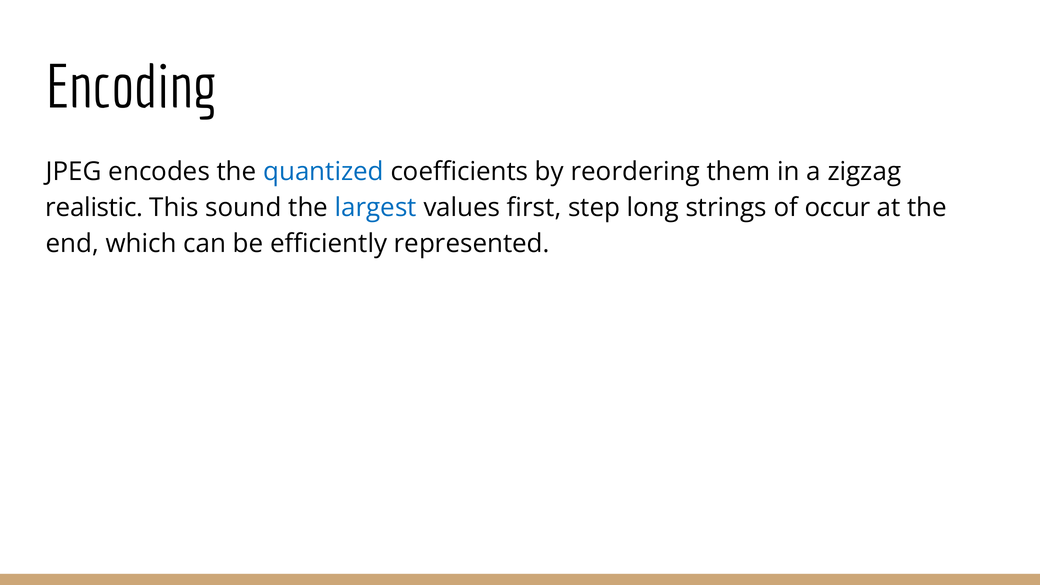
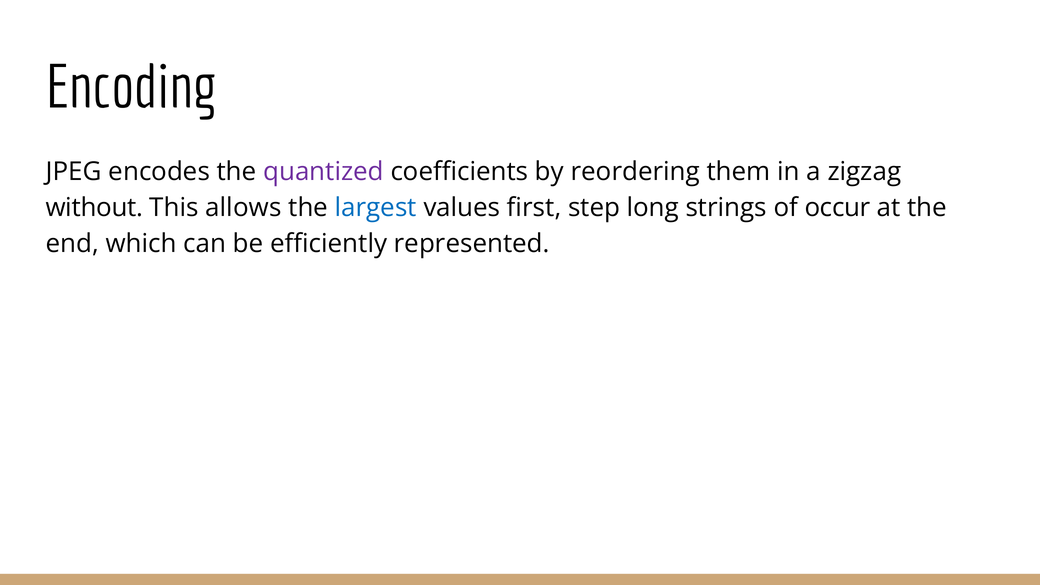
quantized colour: blue -> purple
realistic: realistic -> without
sound: sound -> allows
